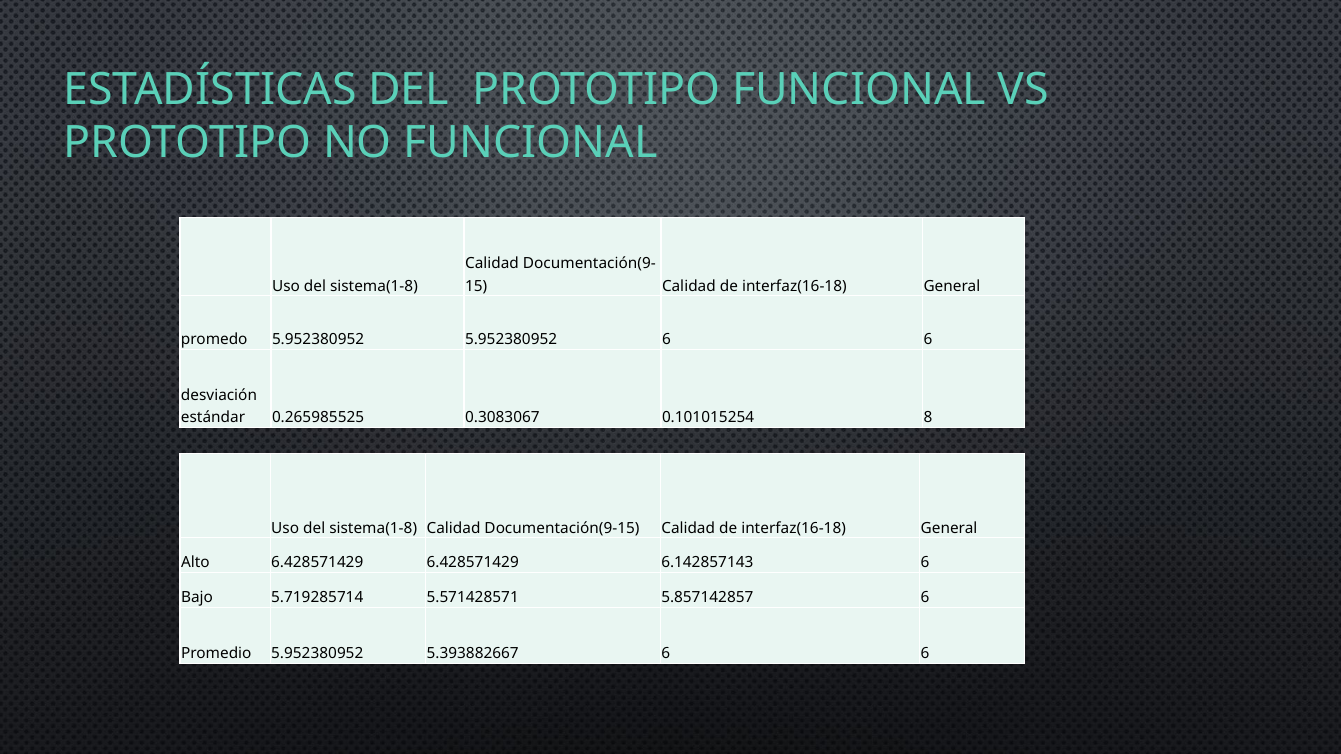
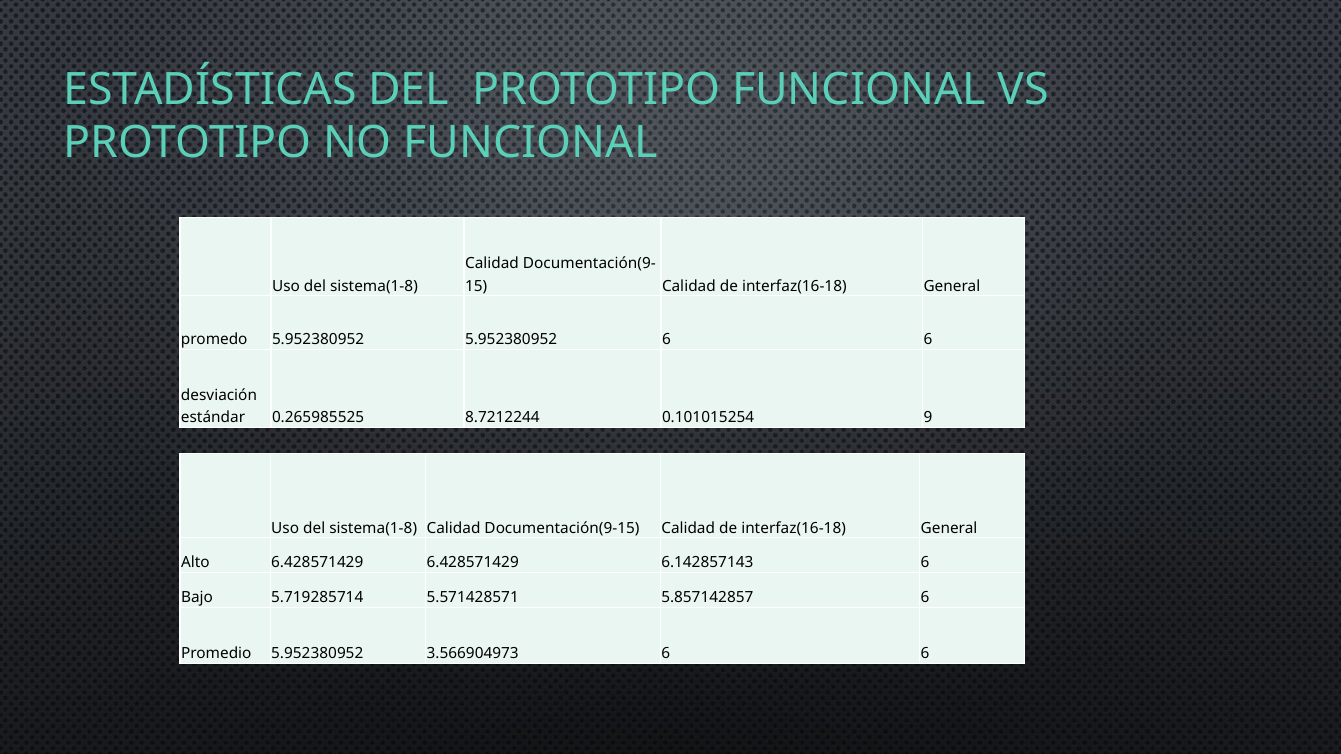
0.3083067: 0.3083067 -> 8.7212244
8: 8 -> 9
5.393882667: 5.393882667 -> 3.566904973
